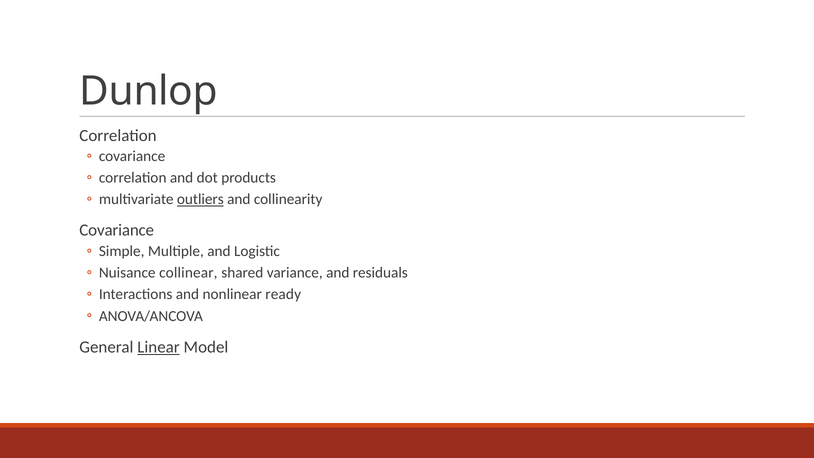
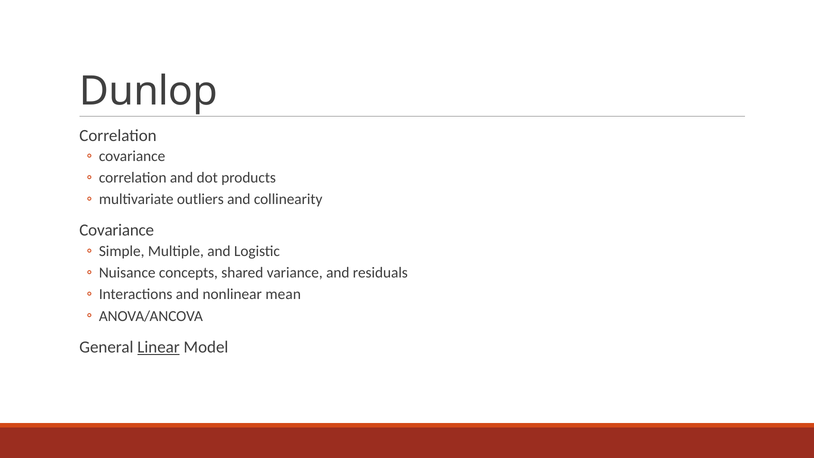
outliers underline: present -> none
collinear: collinear -> concepts
ready: ready -> mean
